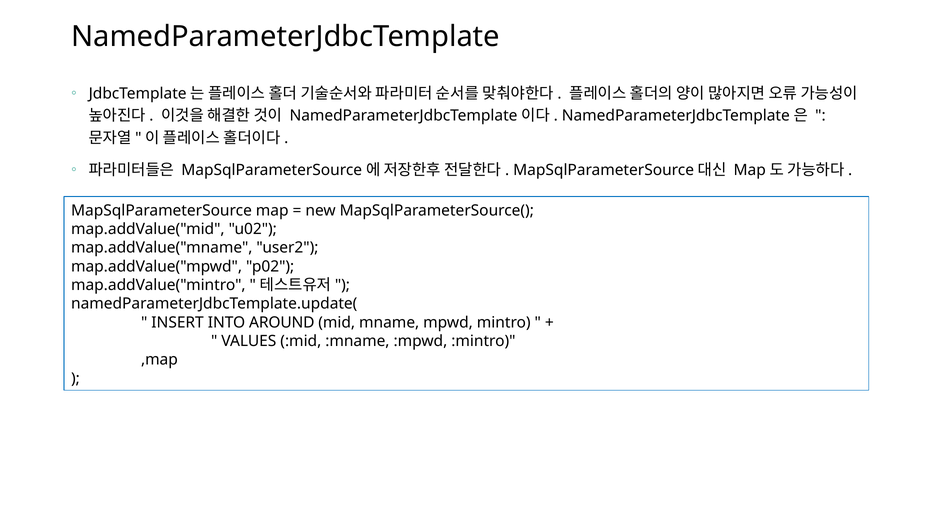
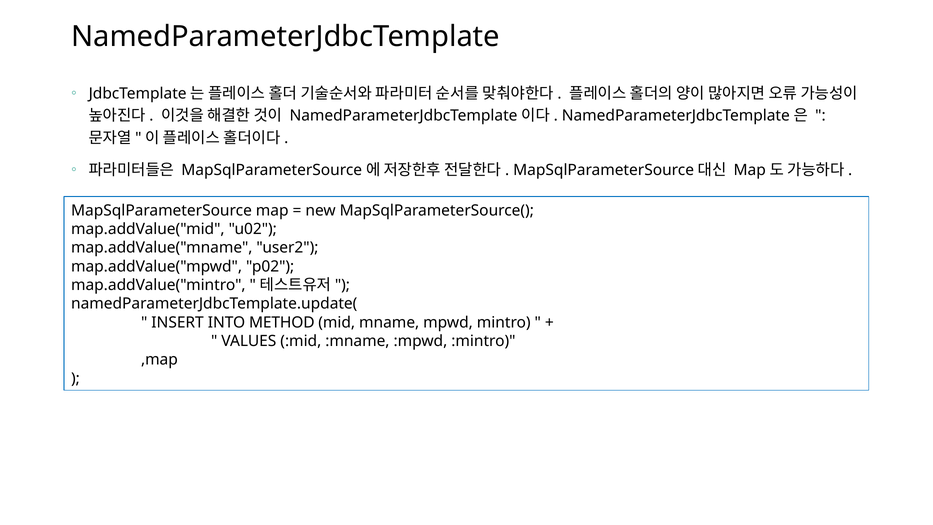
AROUND: AROUND -> METHOD
